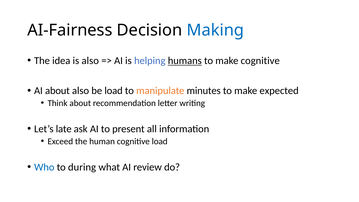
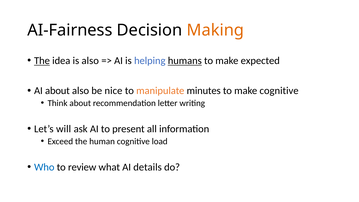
Making colour: blue -> orange
The at (42, 61) underline: none -> present
make cognitive: cognitive -> expected
be load: load -> nice
make expected: expected -> cognitive
late: late -> will
during: during -> review
review: review -> details
